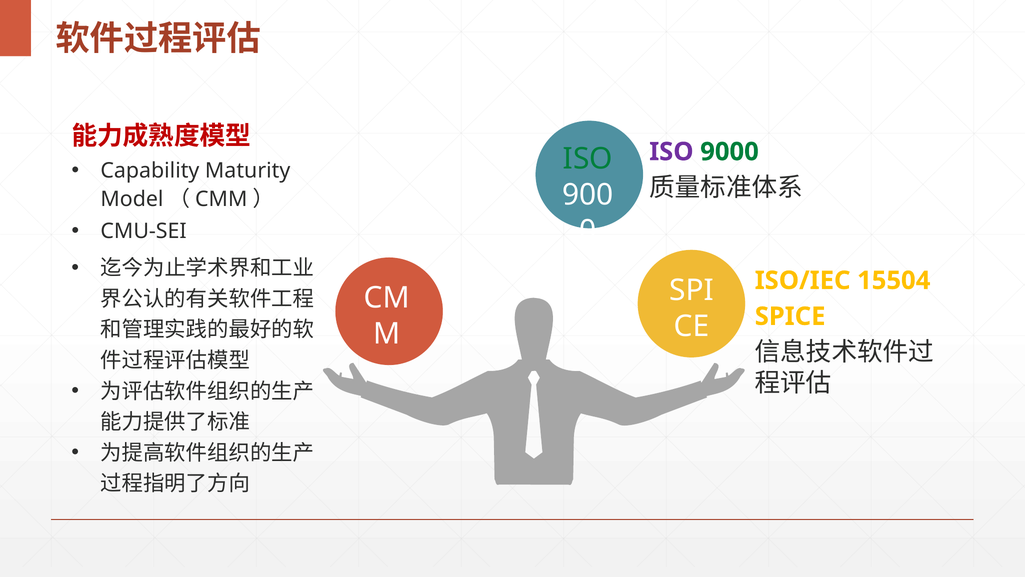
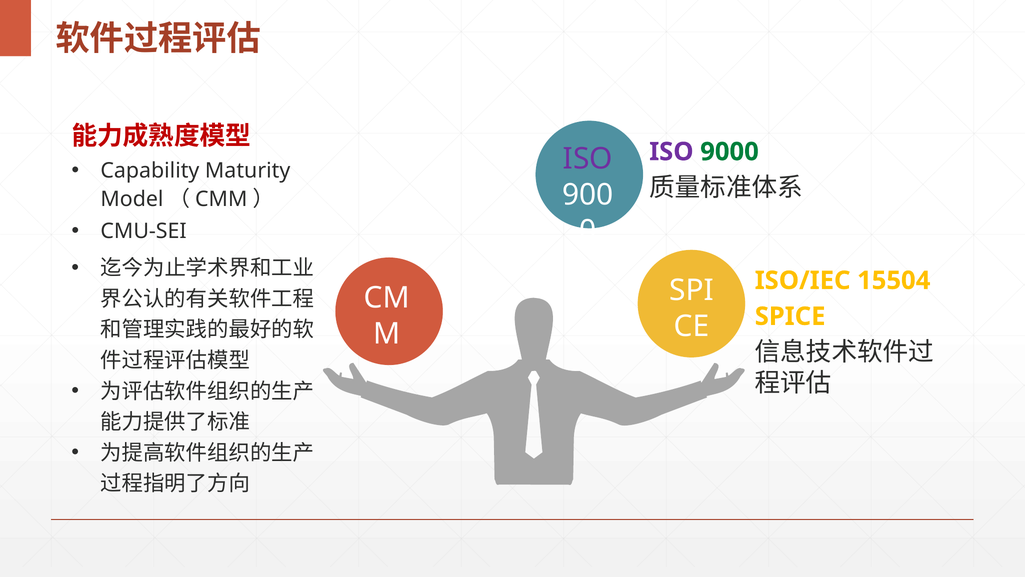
ISO at (588, 159) colour: green -> purple
